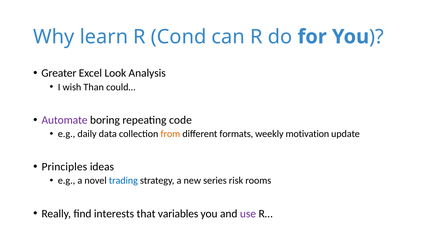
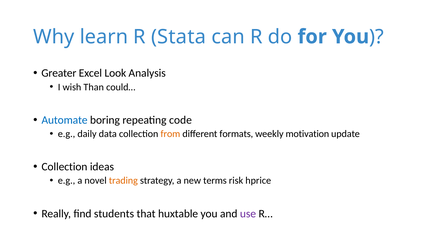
Cond: Cond -> Stata
Automate colour: purple -> blue
Principles at (64, 167): Principles -> Collection
trading colour: blue -> orange
series: series -> terms
rooms: rooms -> hprice
interests: interests -> students
variables: variables -> huxtable
